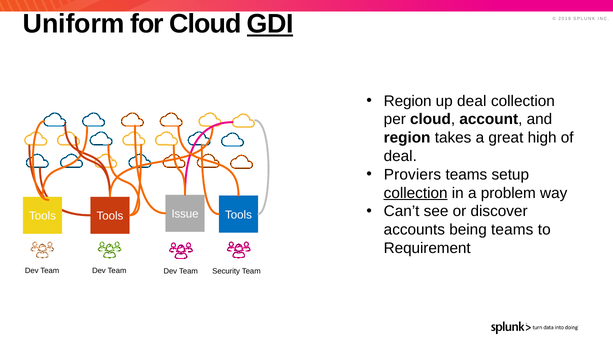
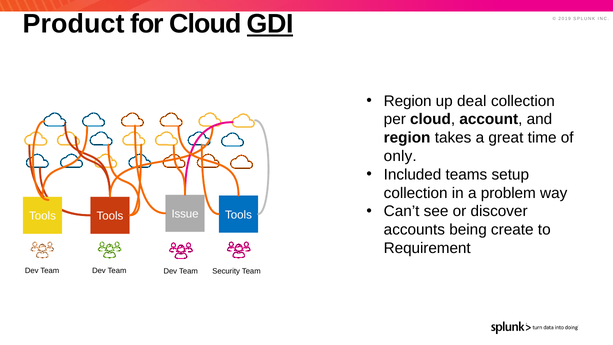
Uniform: Uniform -> Product
high: high -> time
deal at (400, 156): deal -> only
Proviers: Proviers -> Included
collection at (416, 193) underline: present -> none
being teams: teams -> create
